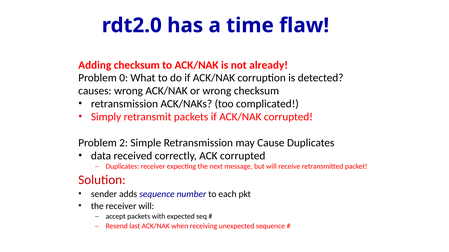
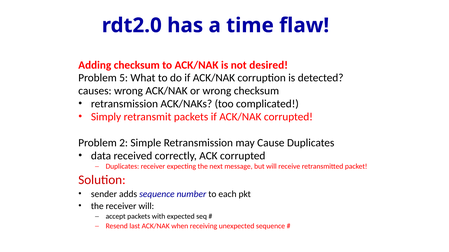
already: already -> desired
0: 0 -> 5
